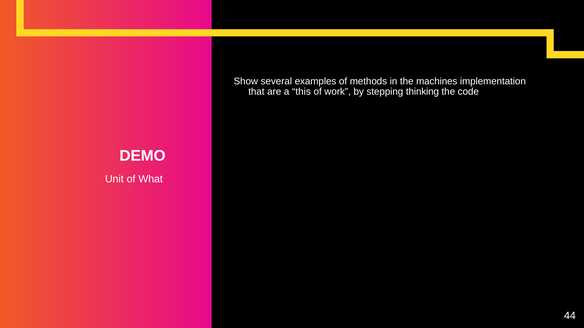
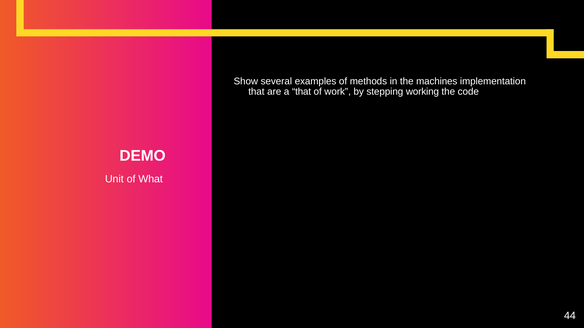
a this: this -> that
thinking: thinking -> working
